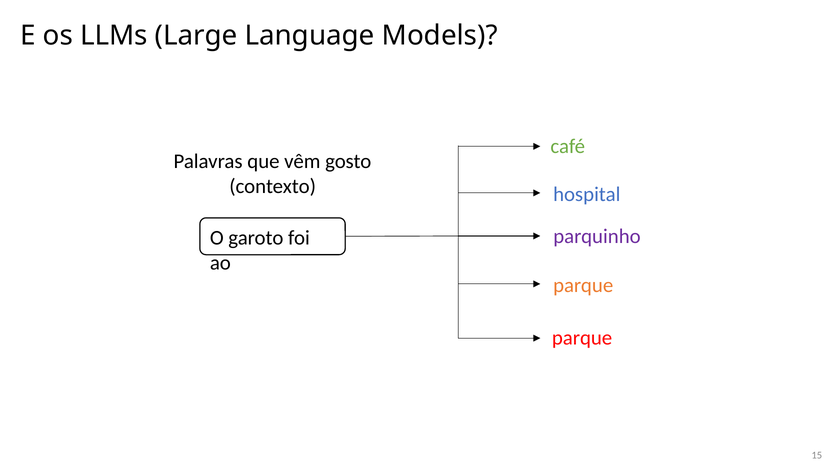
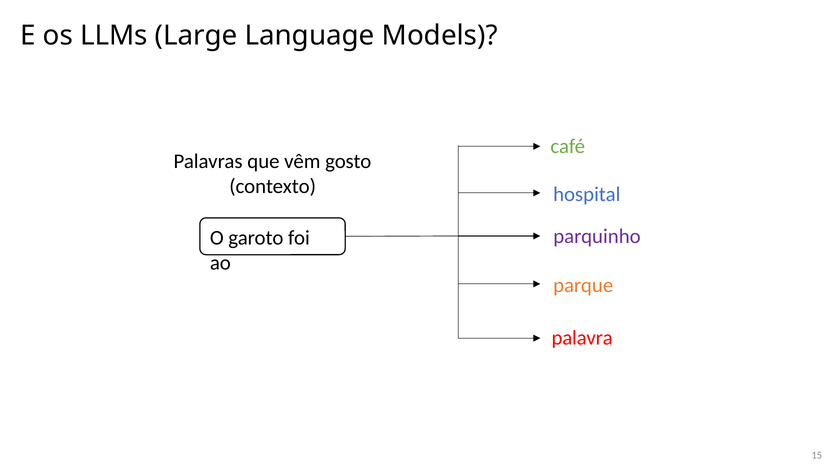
parque at (582, 338): parque -> palavra
